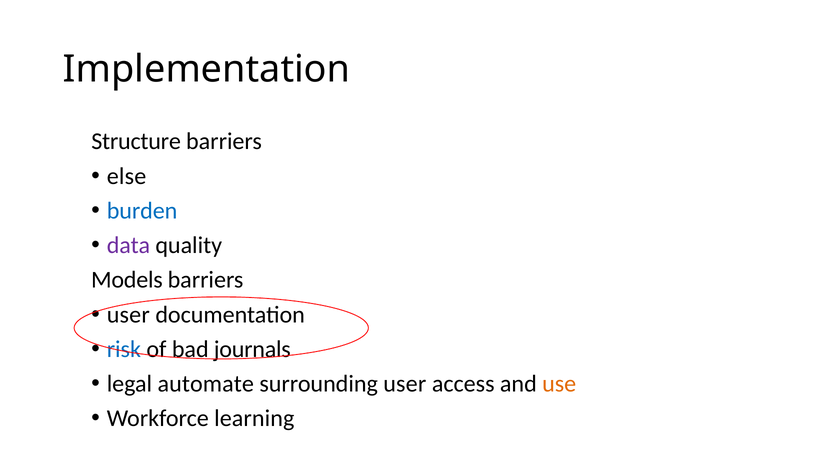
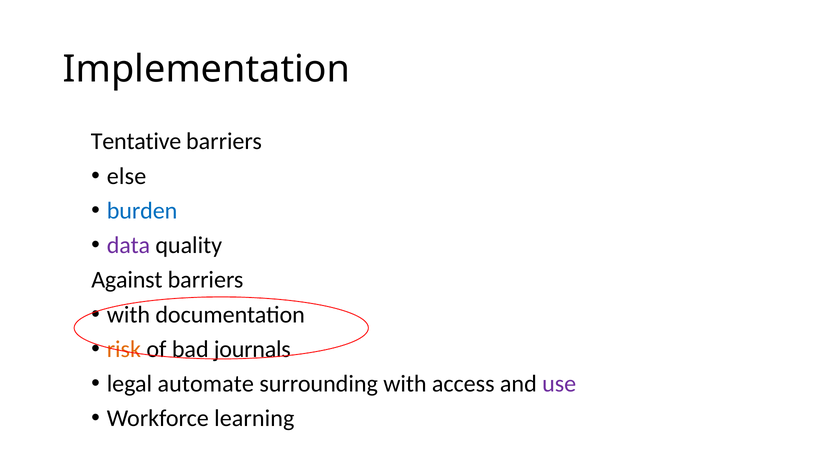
Structure: Structure -> Tentative
Models: Models -> Against
user at (128, 314): user -> with
risk colour: blue -> orange
surrounding user: user -> with
use colour: orange -> purple
